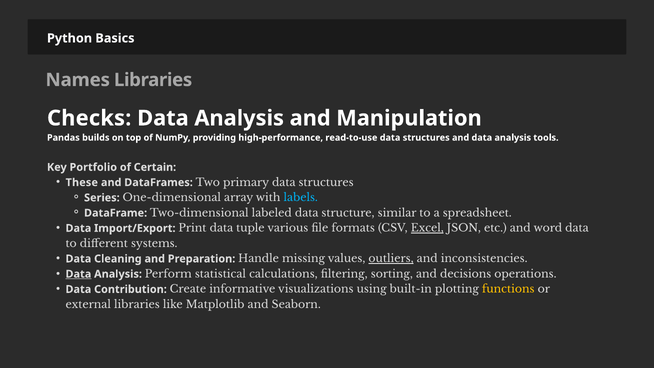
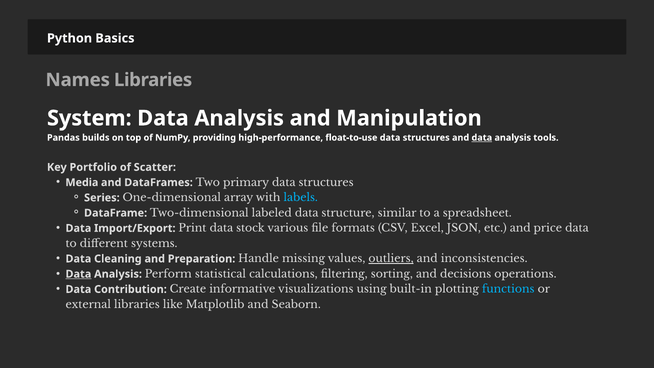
Checks: Checks -> System
read-to-use: read-to-use -> float-to-use
data at (482, 138) underline: none -> present
Certain: Certain -> Scatter
These: These -> Media
tuple: tuple -> stock
Excel underline: present -> none
word: word -> price
functions colour: yellow -> light blue
